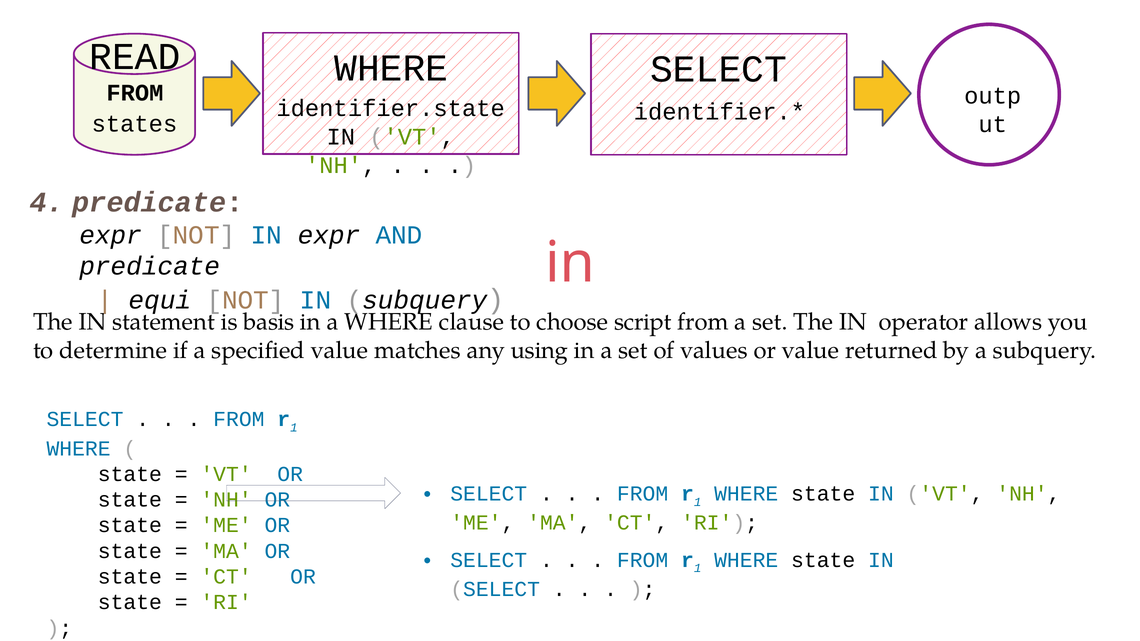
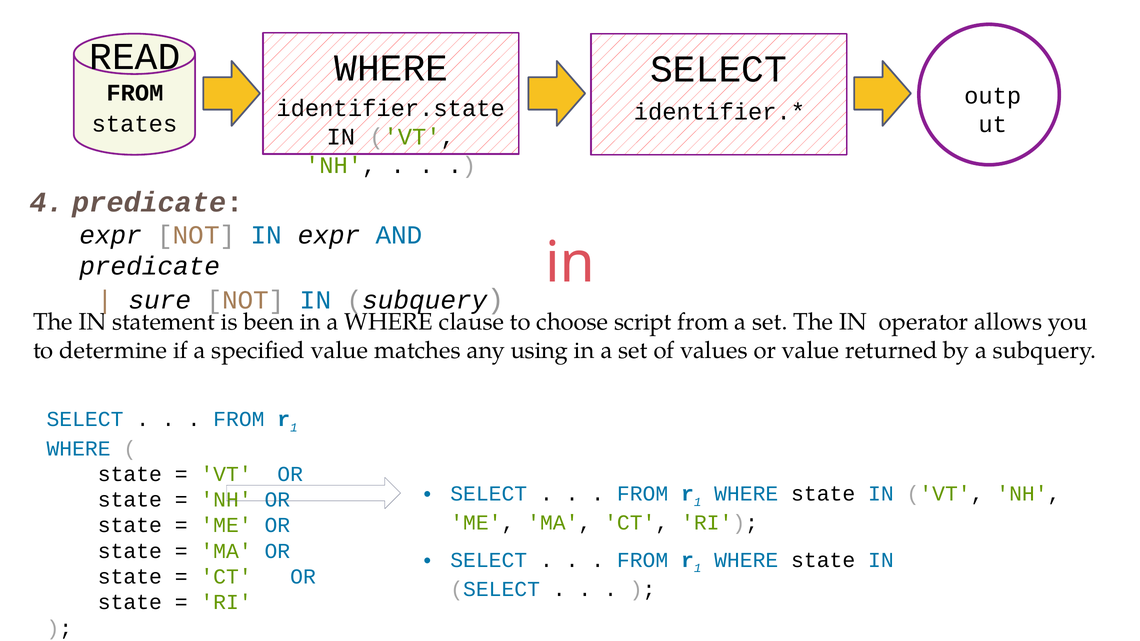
equi: equi -> sure
basis: basis -> been
